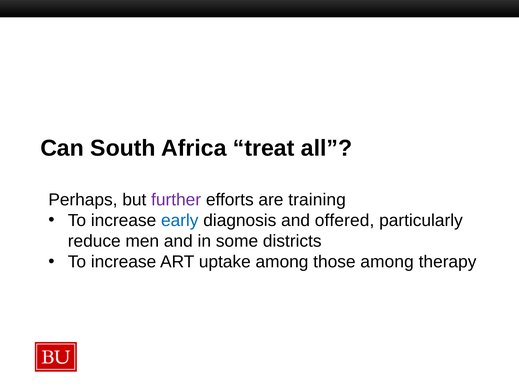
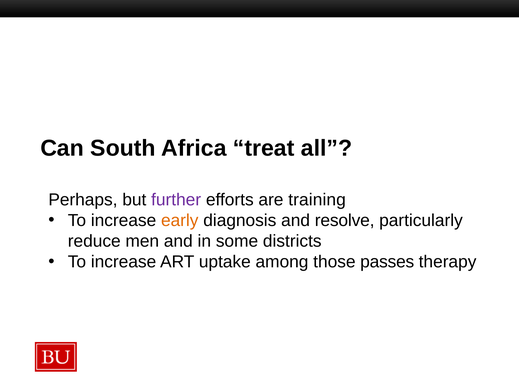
early colour: blue -> orange
offered: offered -> resolve
those among: among -> passes
